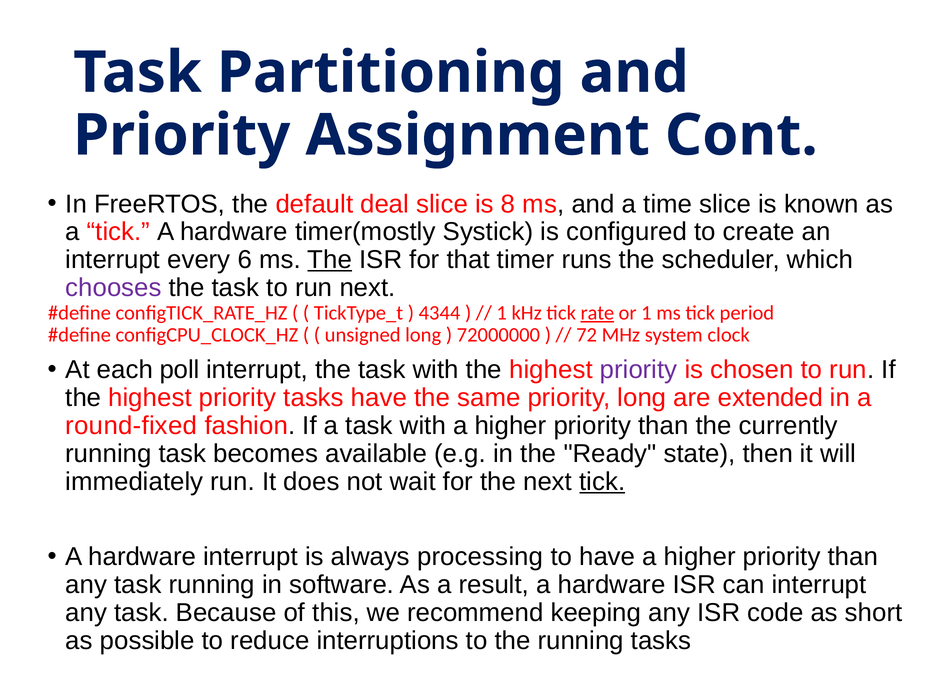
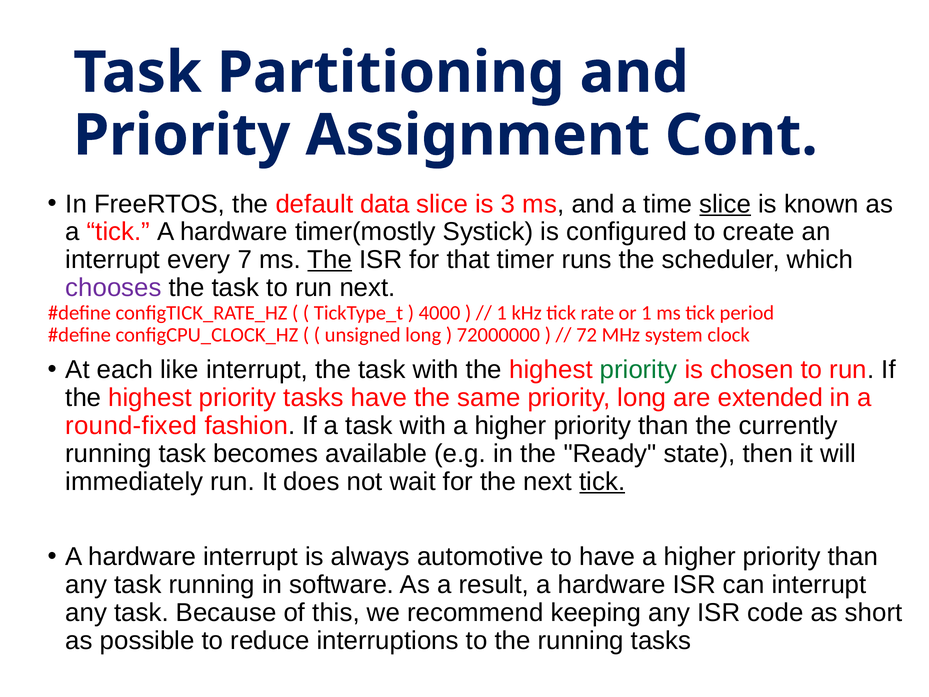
deal: deal -> data
8: 8 -> 3
slice at (725, 204) underline: none -> present
6: 6 -> 7
4344: 4344 -> 4000
rate underline: present -> none
poll: poll -> like
priority at (639, 370) colour: purple -> green
processing: processing -> automotive
